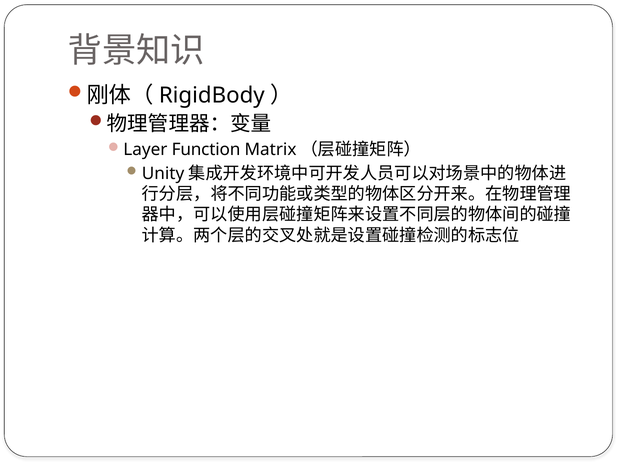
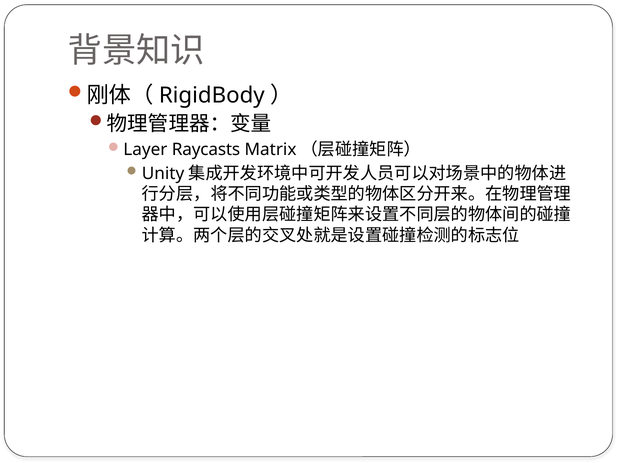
Function: Function -> Raycasts
